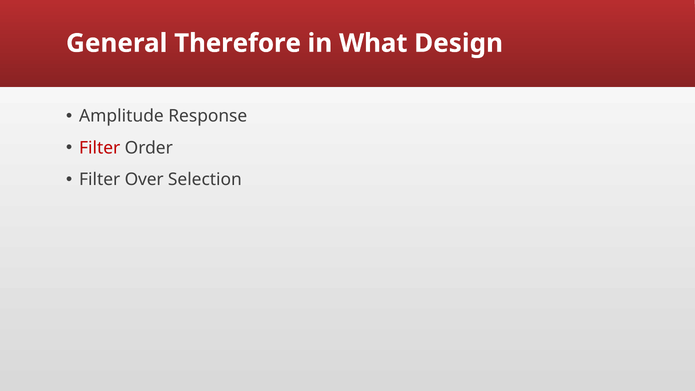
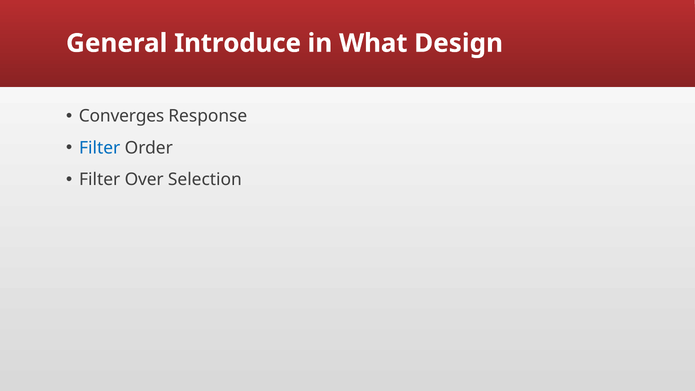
Therefore: Therefore -> Introduce
Amplitude: Amplitude -> Converges
Filter at (100, 148) colour: red -> blue
